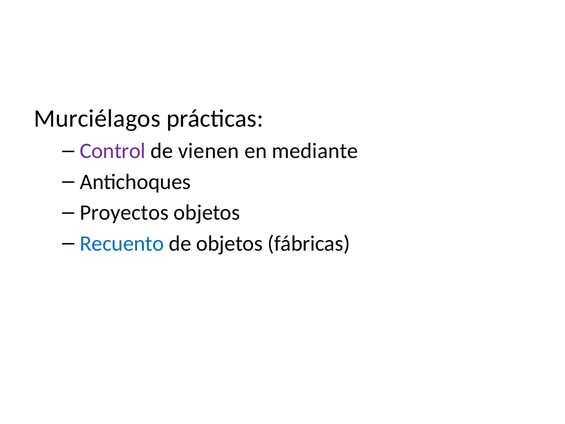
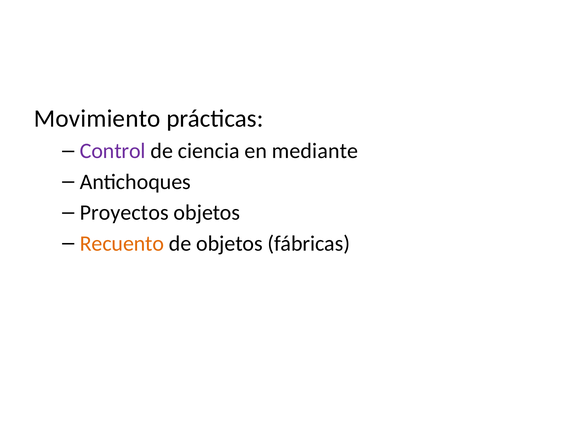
Murciélagos: Murciélagos -> Movimiento
vienen: vienen -> ciencia
Recuento colour: blue -> orange
